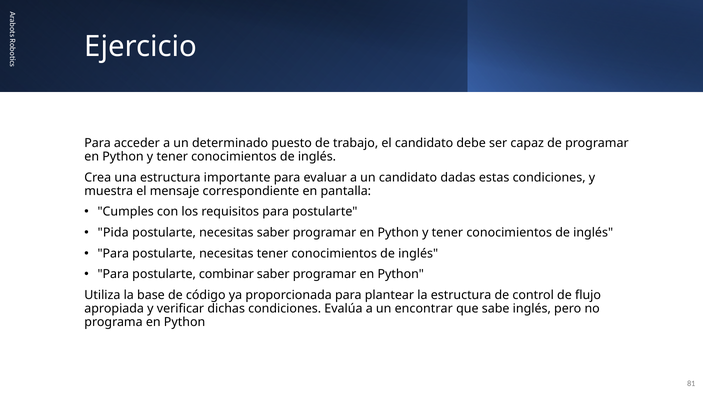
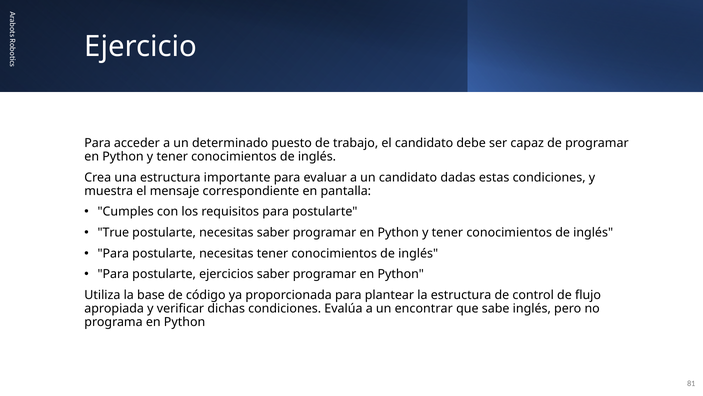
Pida: Pida -> True
combinar: combinar -> ejercicios
